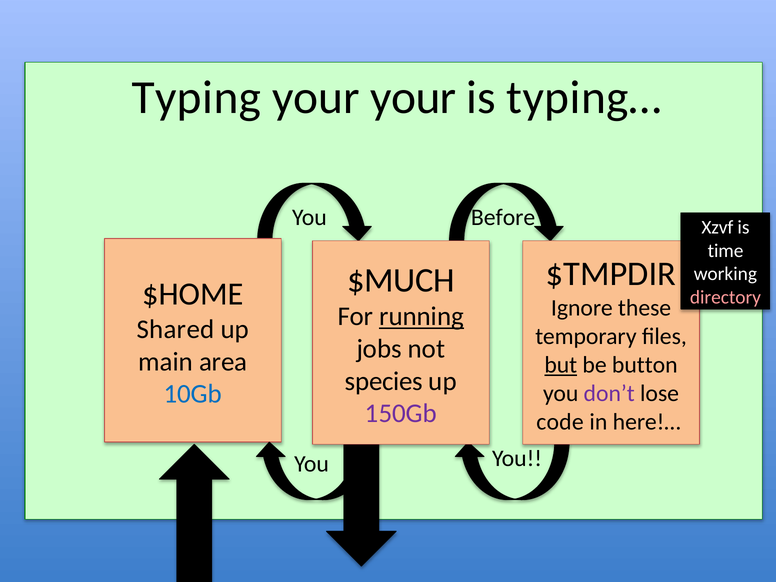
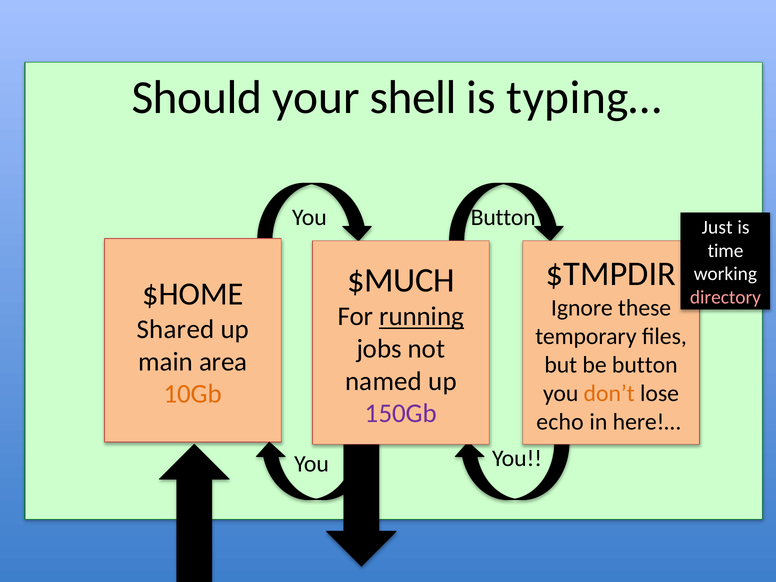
Typing: Typing -> Should
your your: your -> shell
You Before: Before -> Button
Xzvf: Xzvf -> Just
but underline: present -> none
species: species -> named
10Gb colour: blue -> orange
don’t colour: purple -> orange
code: code -> echo
